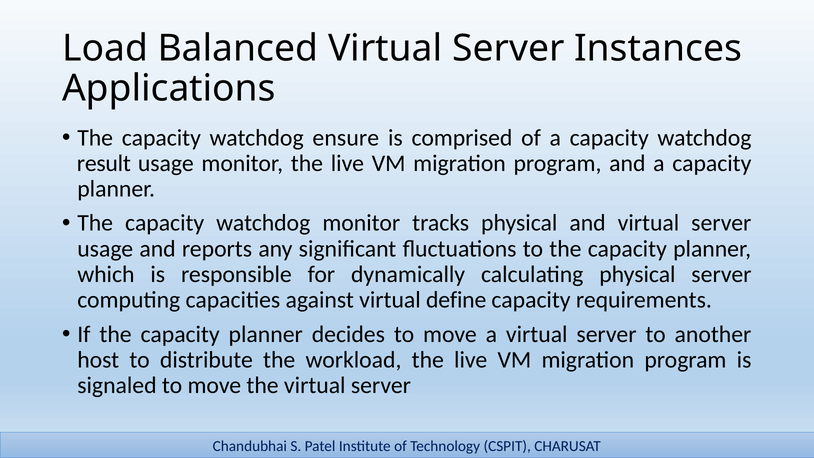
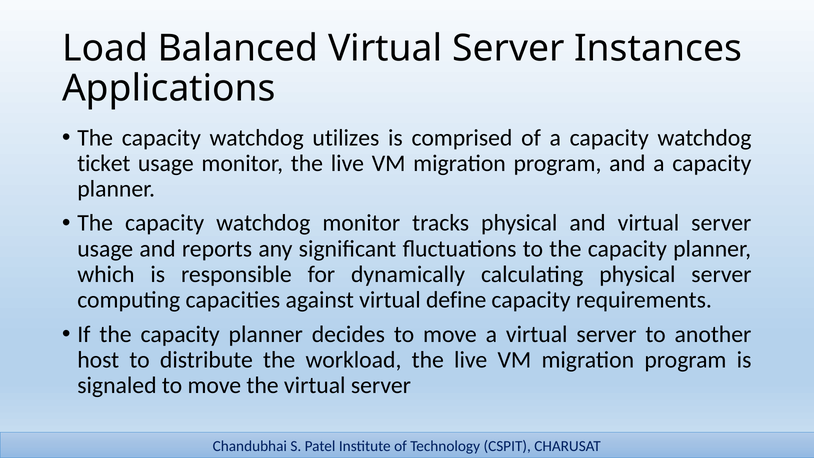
ensure: ensure -> utilizes
result: result -> ticket
